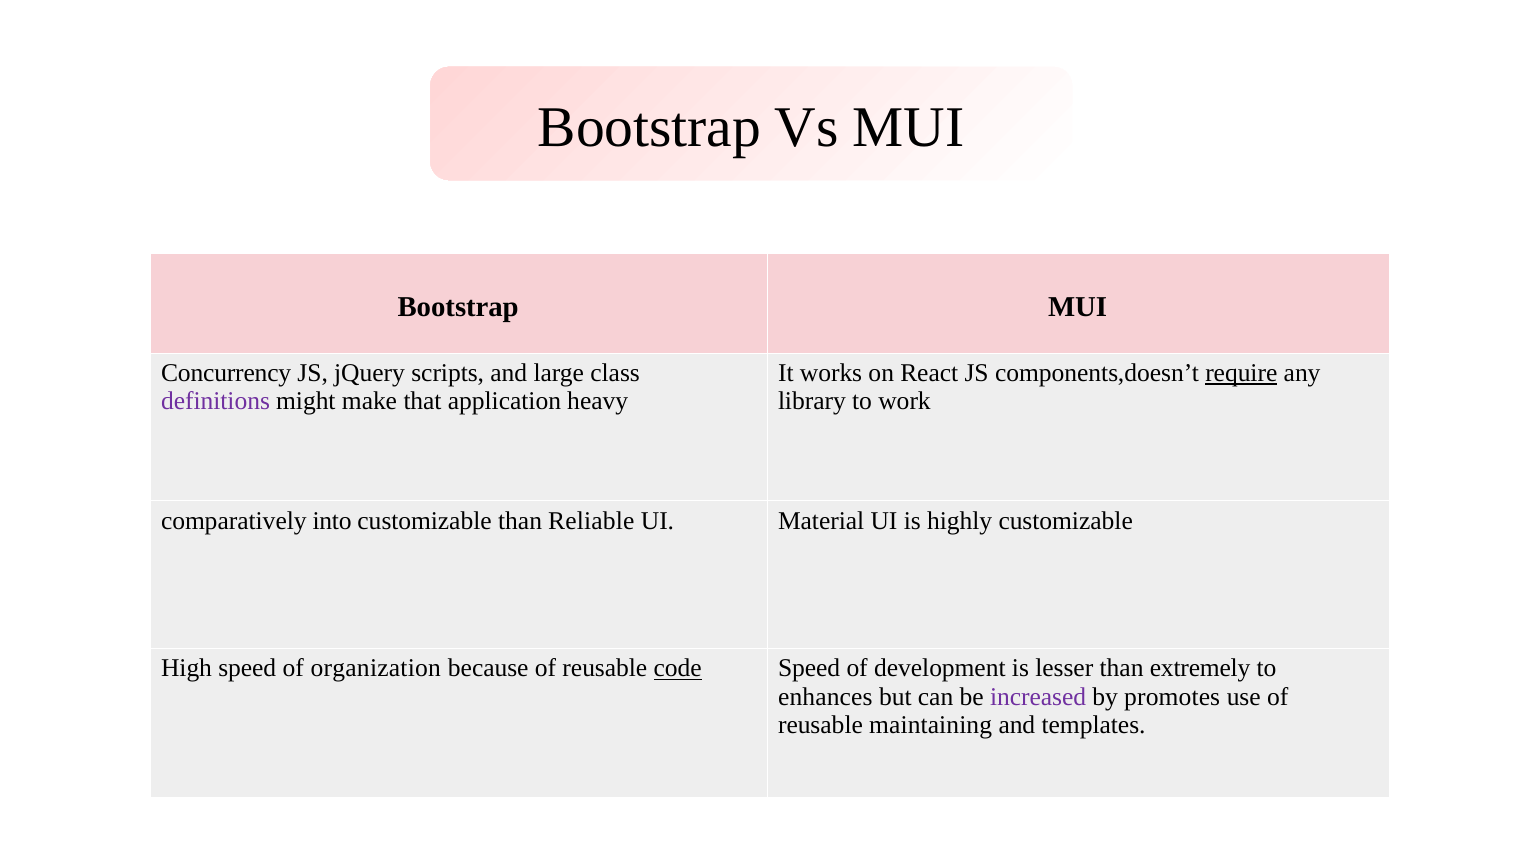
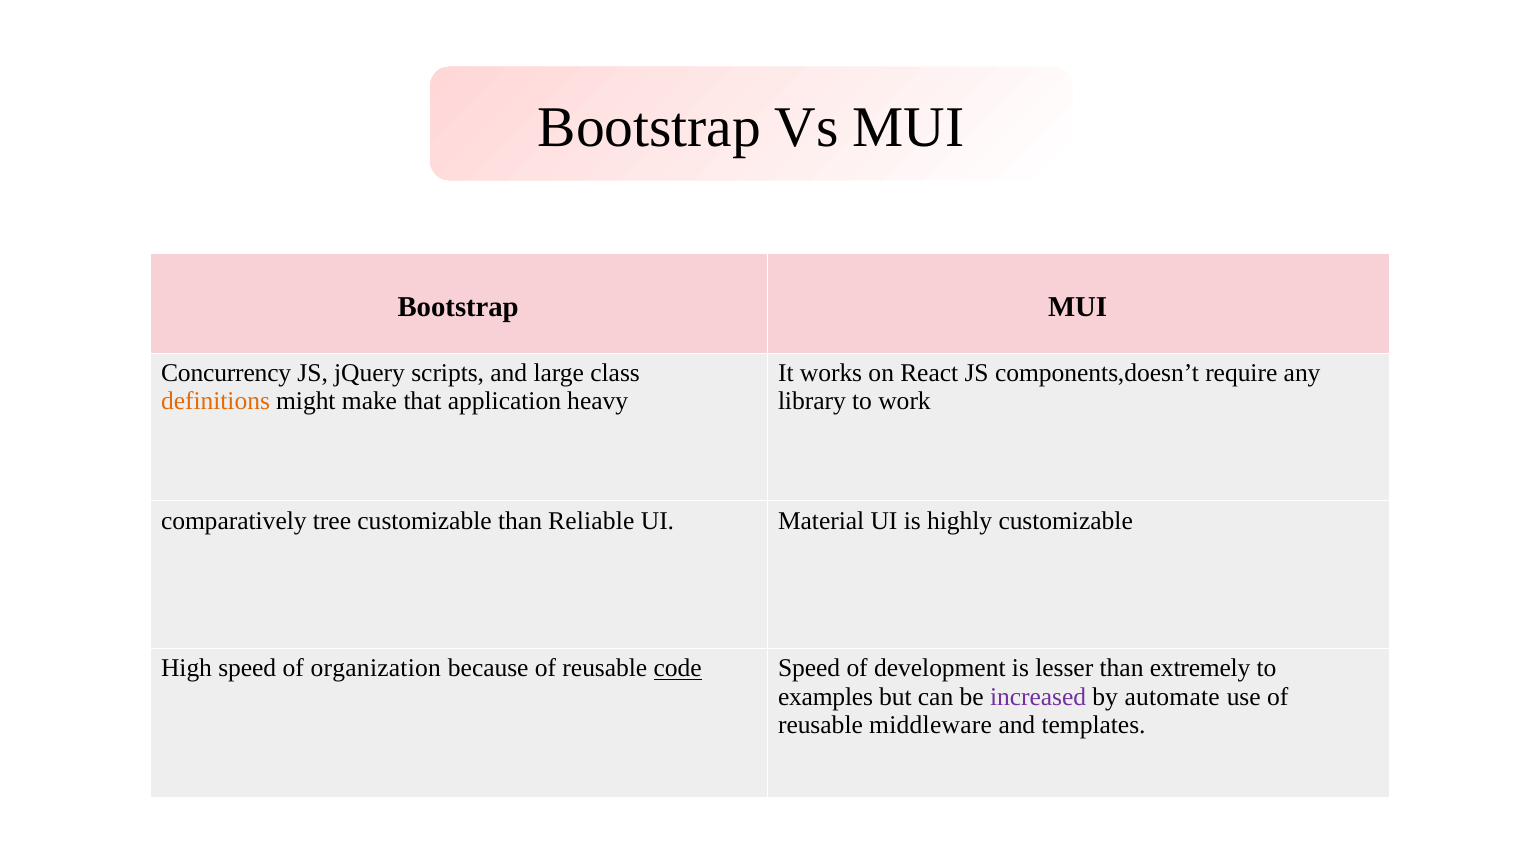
require underline: present -> none
definitions colour: purple -> orange
into: into -> tree
enhances: enhances -> examples
promotes: promotes -> automate
maintaining: maintaining -> middleware
